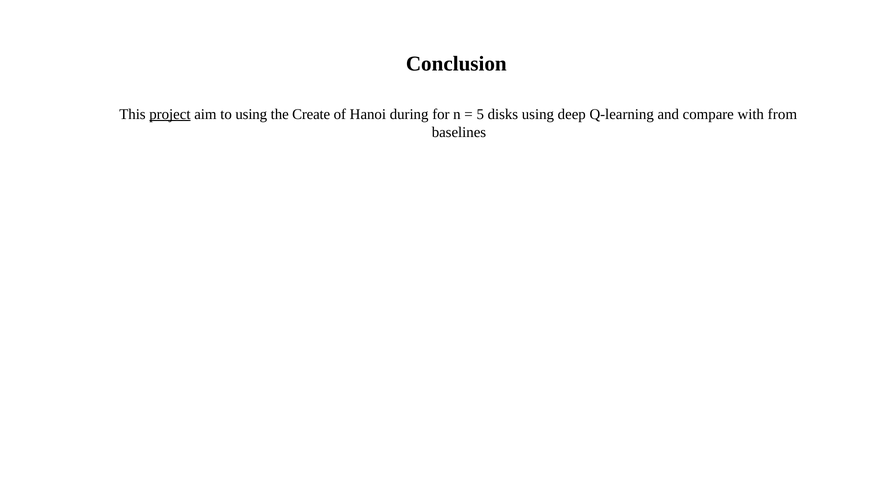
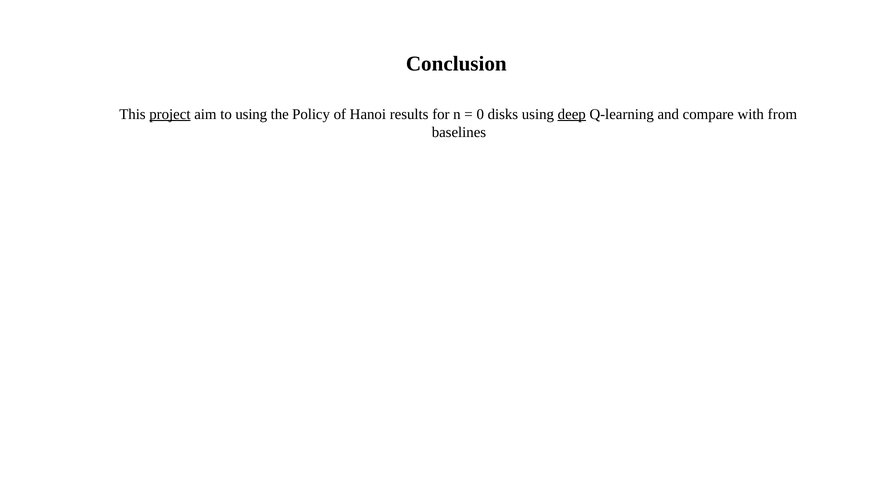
Create: Create -> Policy
during: during -> results
5: 5 -> 0
deep underline: none -> present
